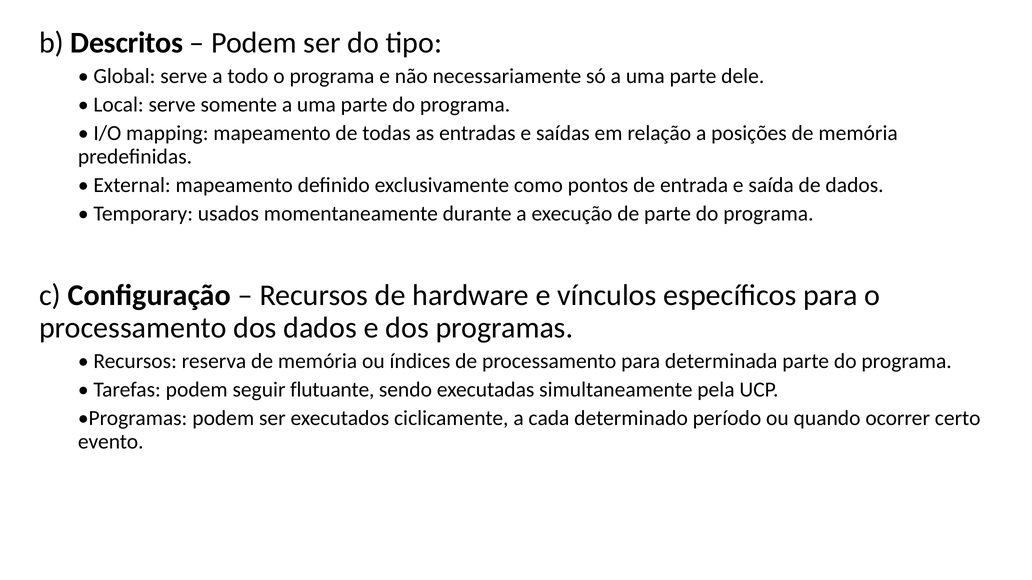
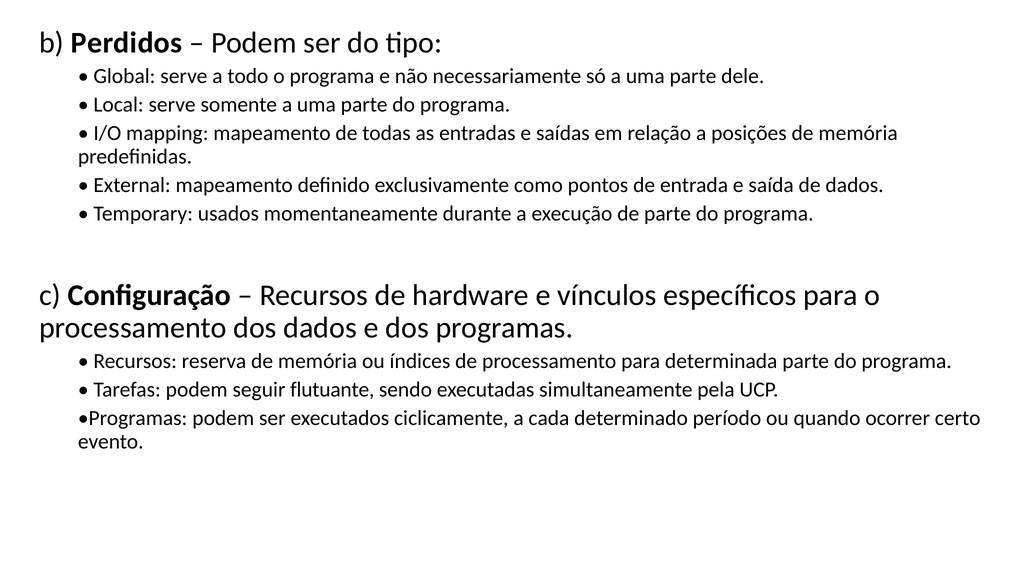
Descritos: Descritos -> Perdidos
